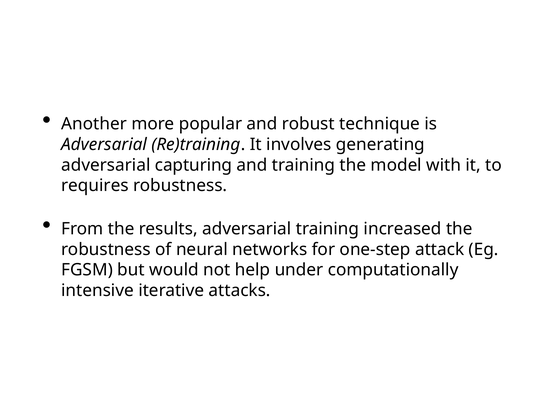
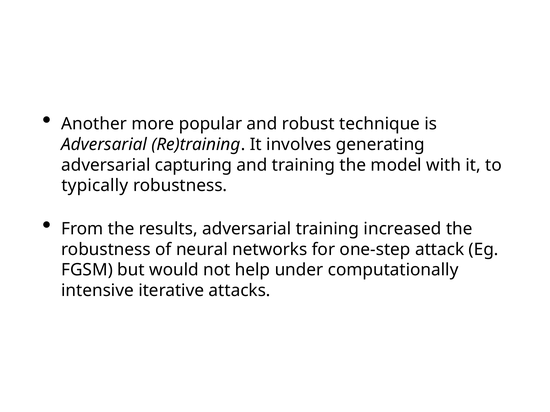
requires: requires -> typically
